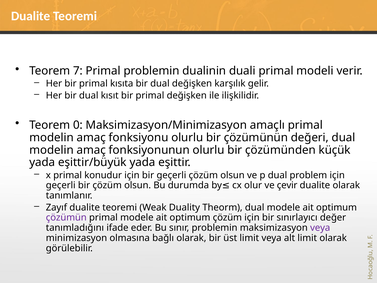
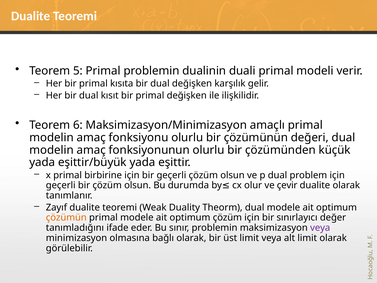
7: 7 -> 5
0: 0 -> 6
konudur: konudur -> birbirine
çözümün colour: purple -> orange
